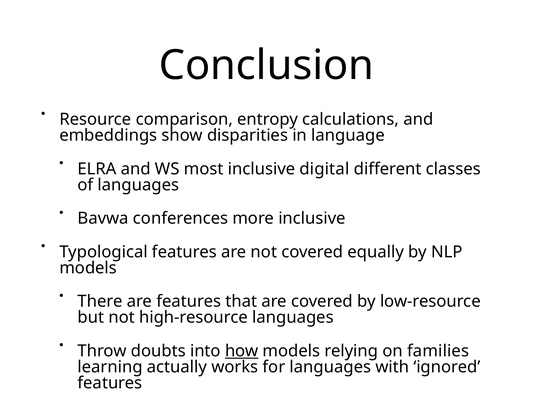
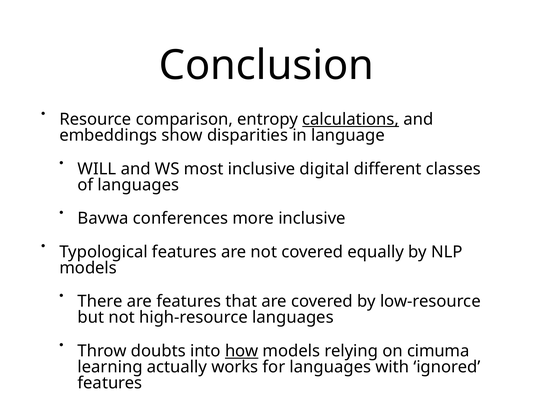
calculations underline: none -> present
ELRA: ELRA -> WILL
families: families -> cimuma
